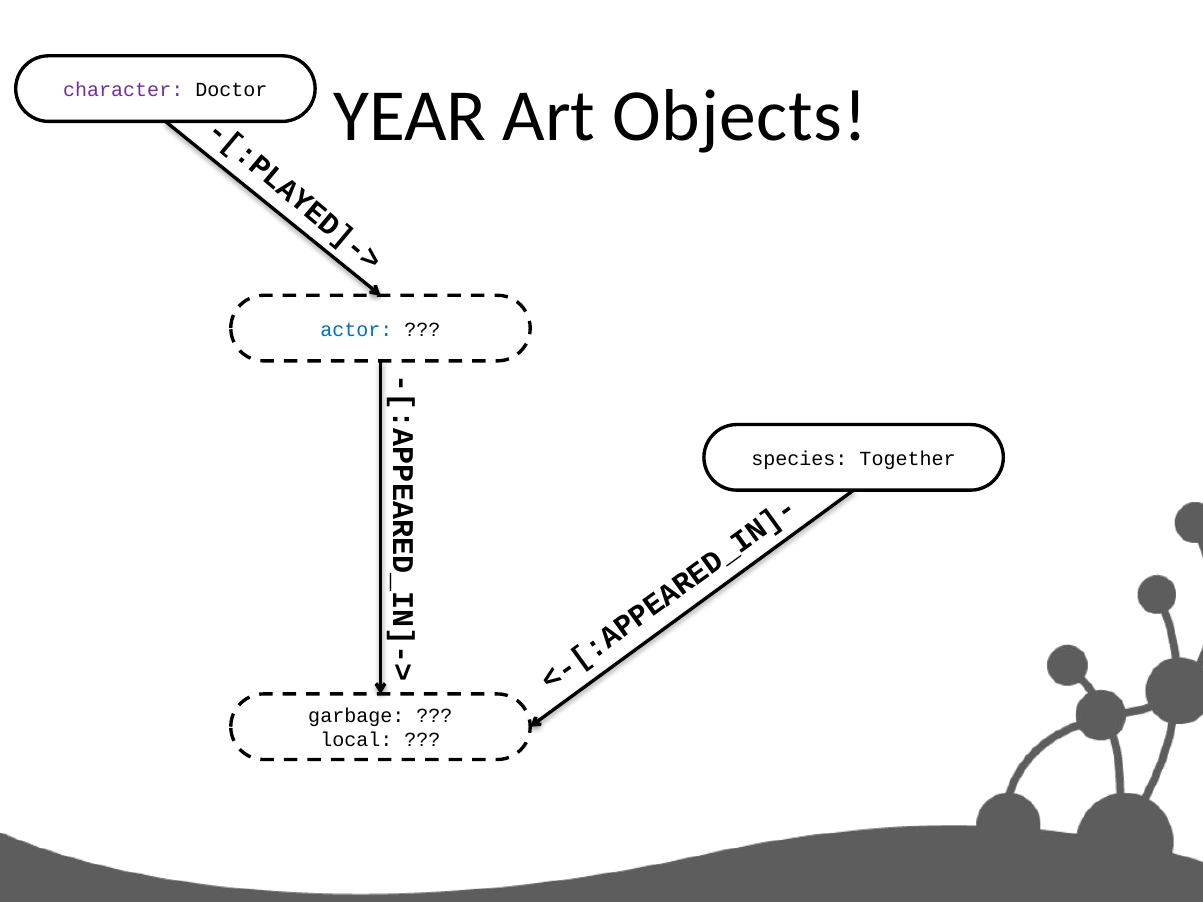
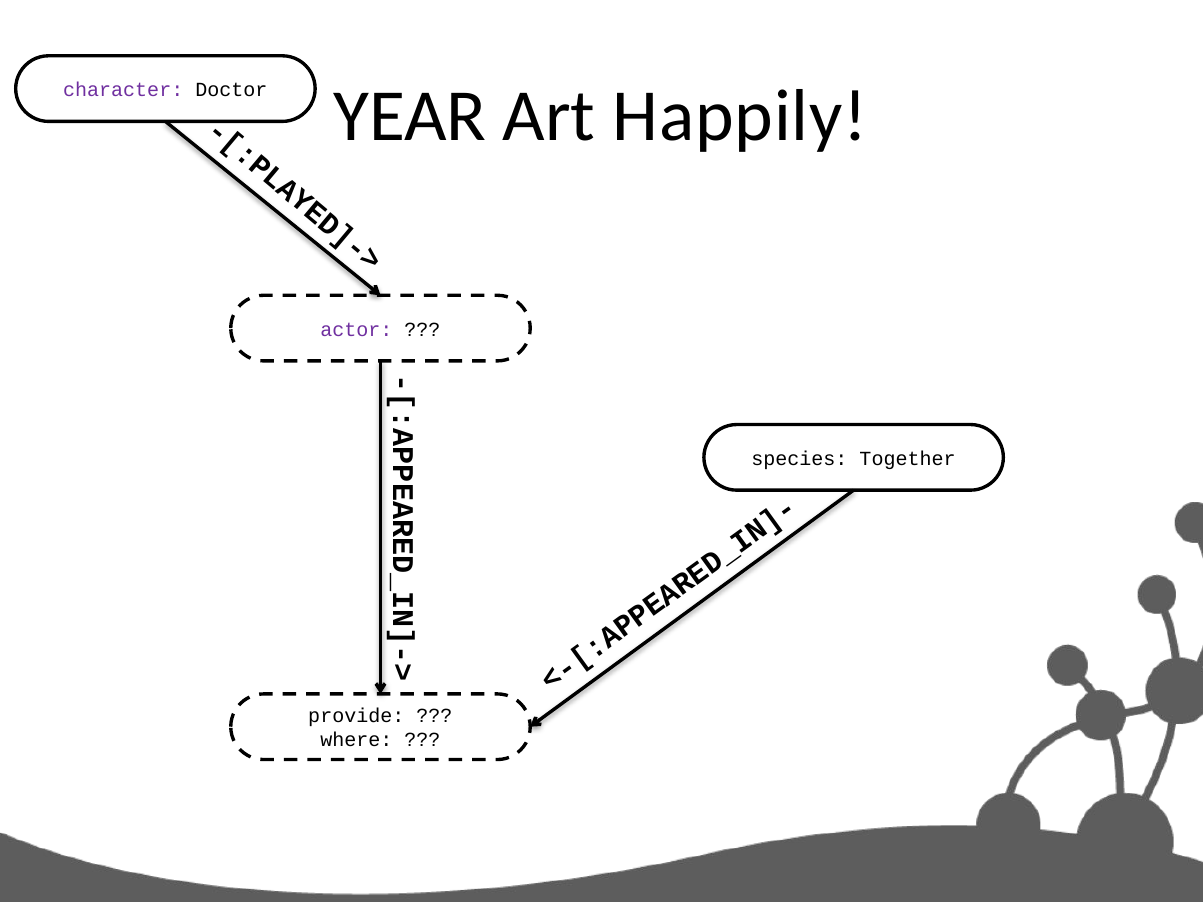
Objects: Objects -> Happily
actor colour: blue -> purple
garbage: garbage -> provide
local: local -> where
